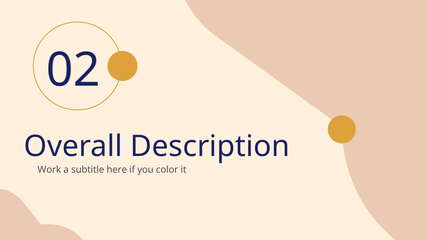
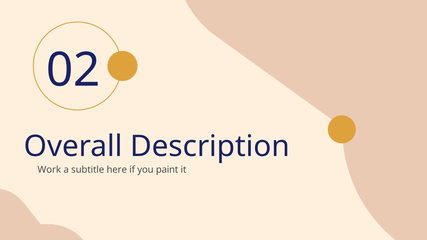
color: color -> paint
